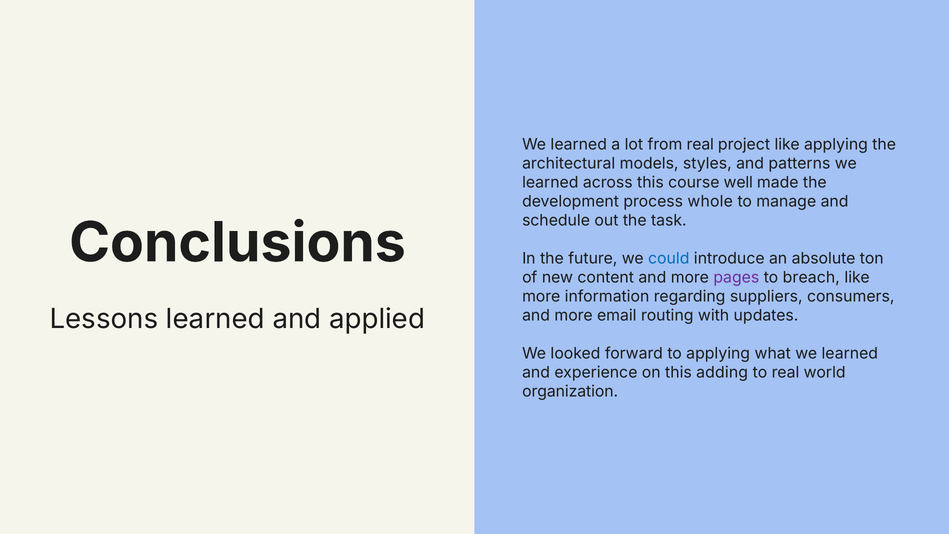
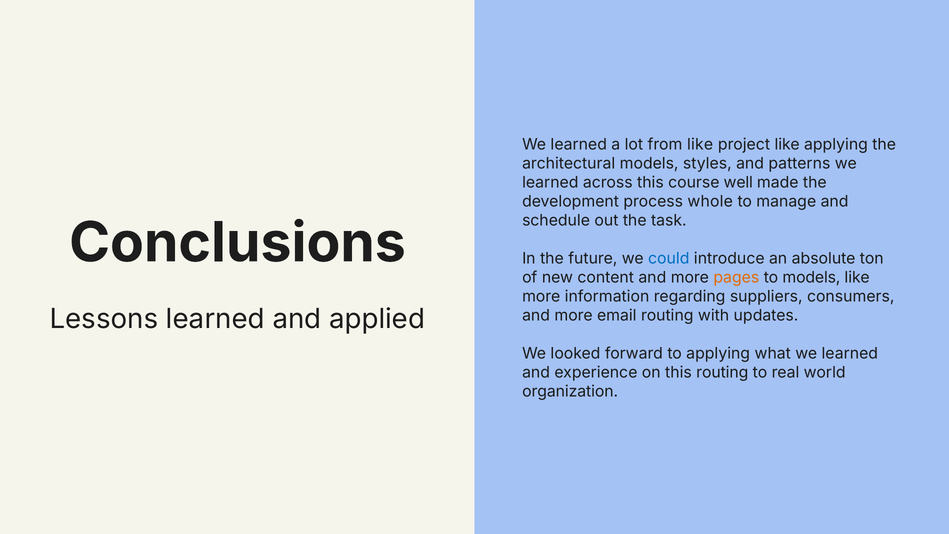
from real: real -> like
pages colour: purple -> orange
to breach: breach -> models
this adding: adding -> routing
